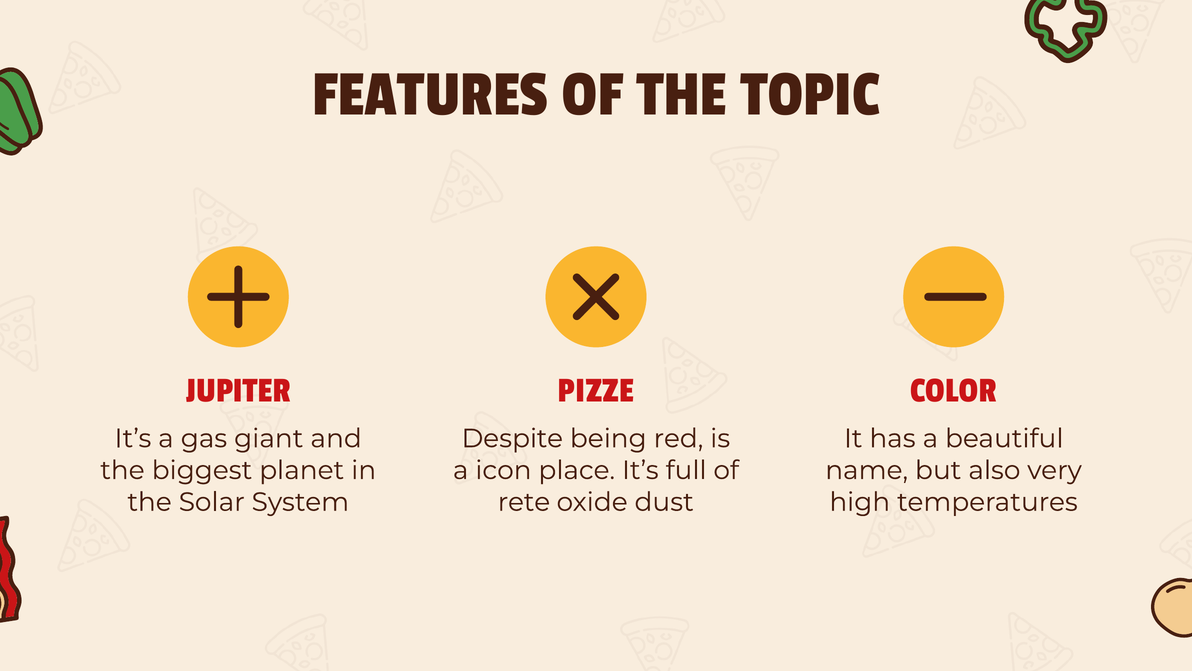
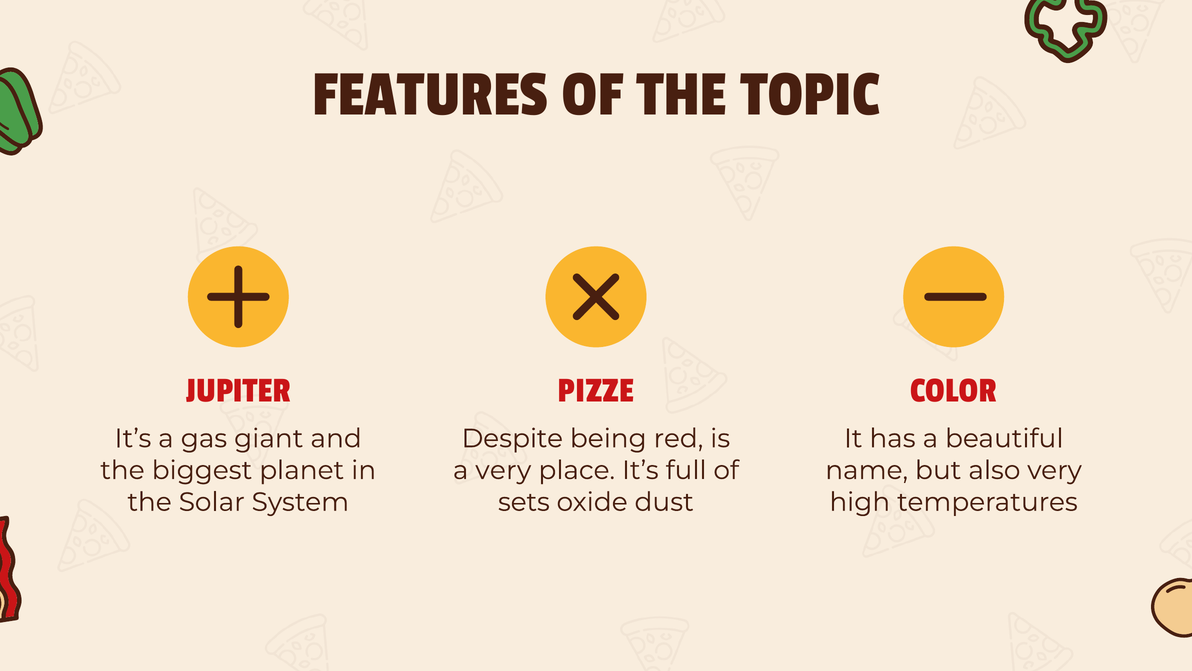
a icon: icon -> very
rete: rete -> sets
